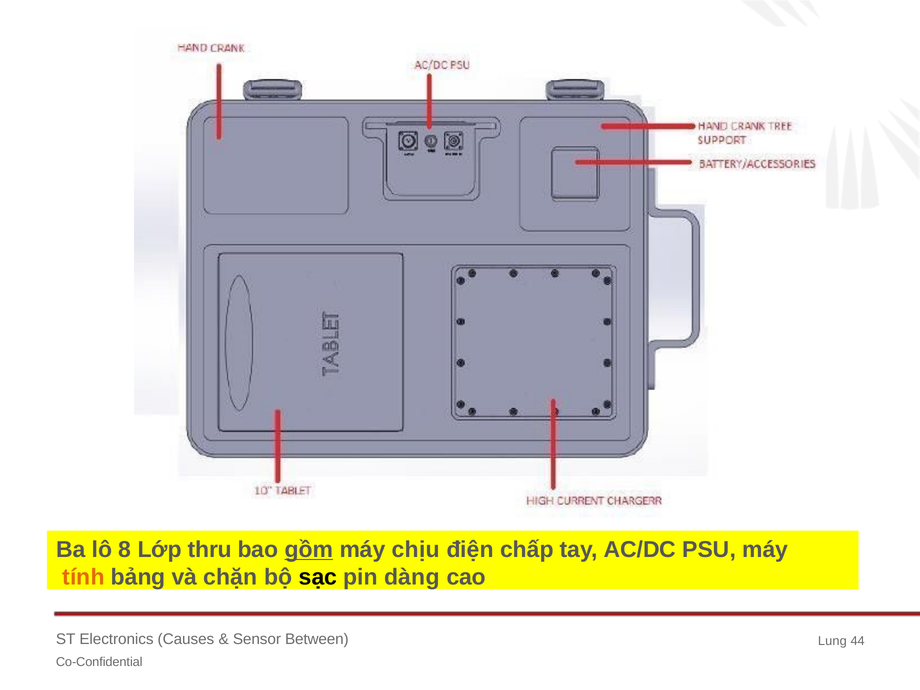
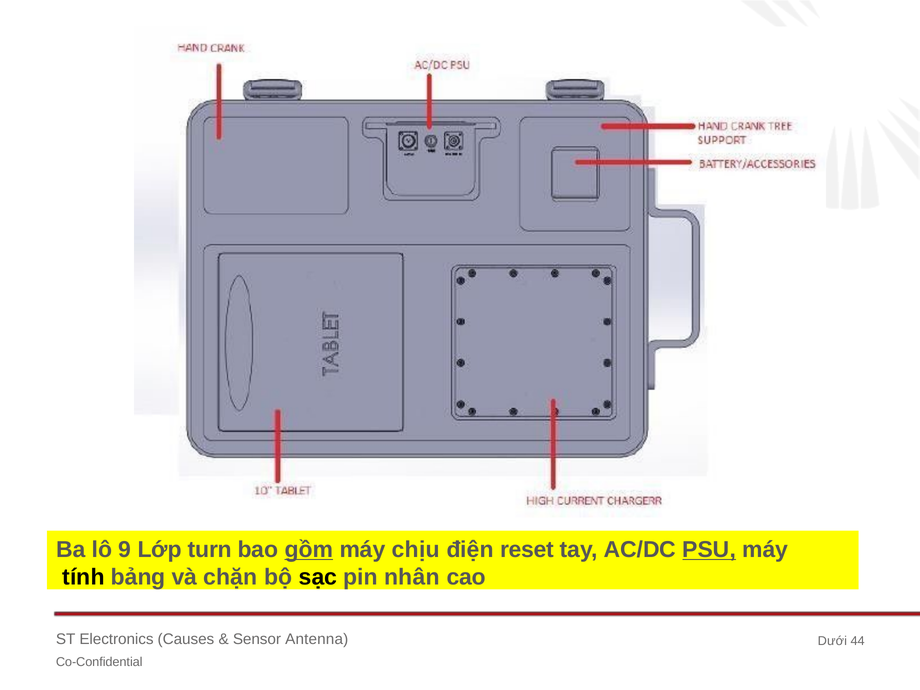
8: 8 -> 9
thru: thru -> turn
chấp: chấp -> reset
PSU underline: none -> present
tính colour: orange -> black
dàng: dàng -> nhân
Between: Between -> Antenna
Lung: Lung -> Dưới
